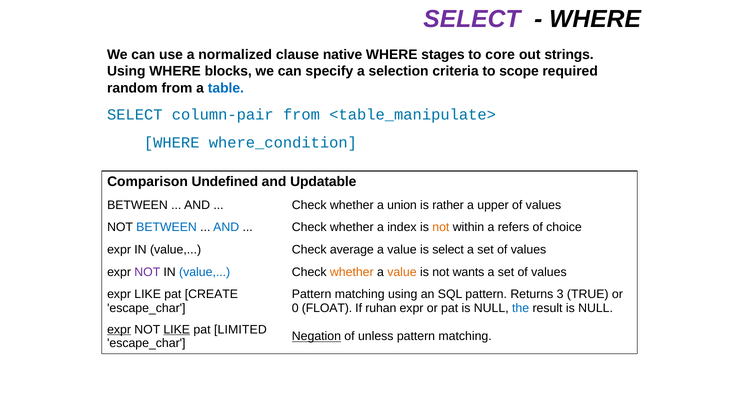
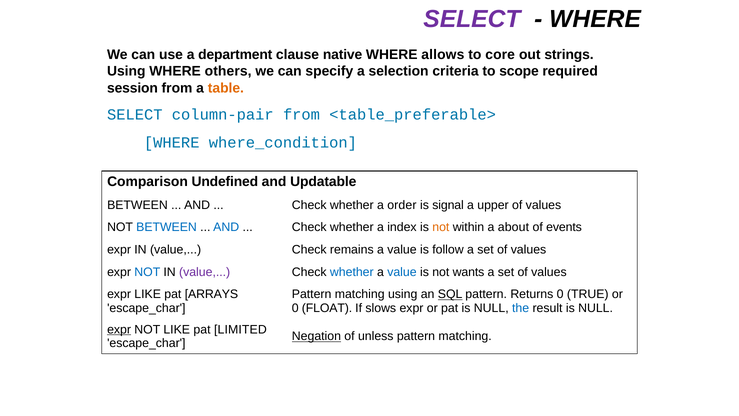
normalized: normalized -> department
stages: stages -> allows
blocks: blocks -> others
random: random -> session
table colour: blue -> orange
<table_manipulate>: <table_manipulate> -> <table_preferable>
union: union -> order
rather: rather -> signal
refers: refers -> about
choice: choice -> events
average: average -> remains
is select: select -> follow
NOT at (147, 272) colour: purple -> blue
value at (205, 272) colour: blue -> purple
whether at (352, 272) colour: orange -> blue
value at (402, 272) colour: orange -> blue
CREATE: CREATE -> ARRAYS
SQL underline: none -> present
Returns 3: 3 -> 0
ruhan: ruhan -> slows
LIKE at (177, 329) underline: present -> none
